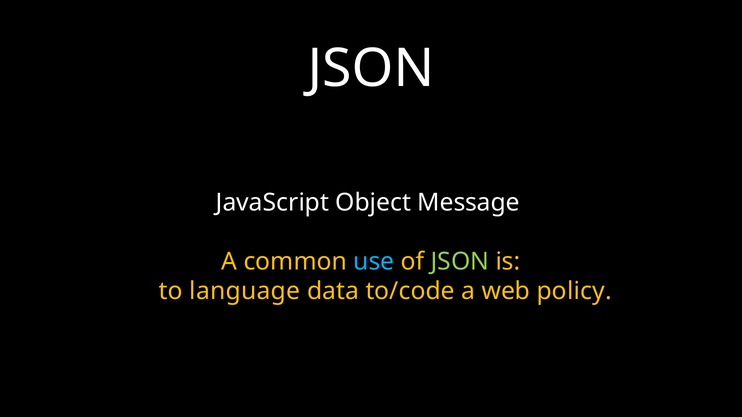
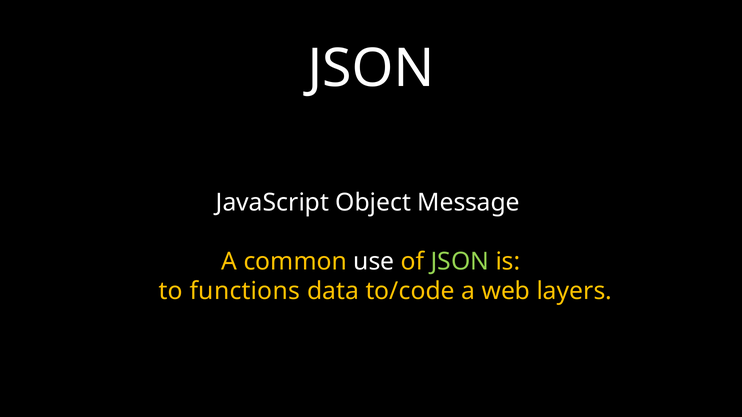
use colour: light blue -> white
language: language -> functions
policy: policy -> layers
